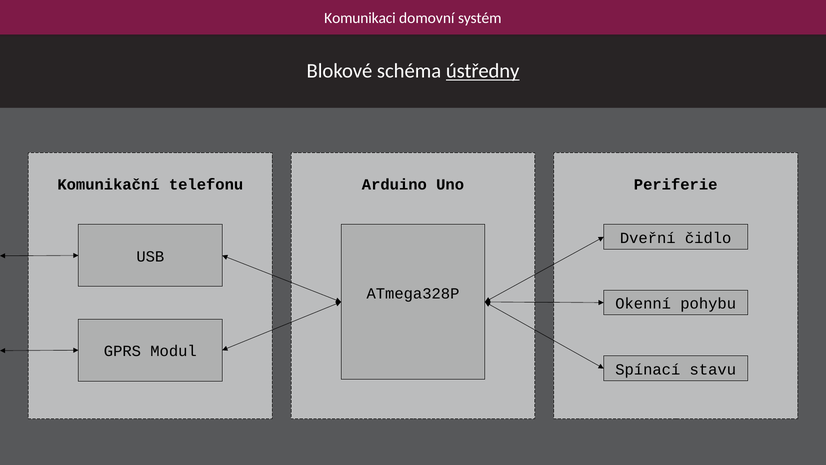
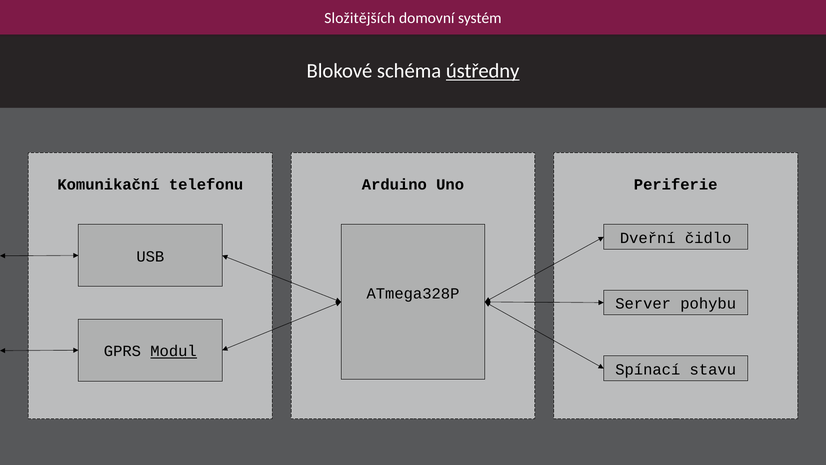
Komunikaci: Komunikaci -> Složitějších
Okenní: Okenní -> Server
Modul underline: none -> present
